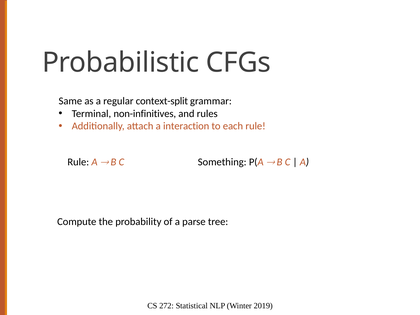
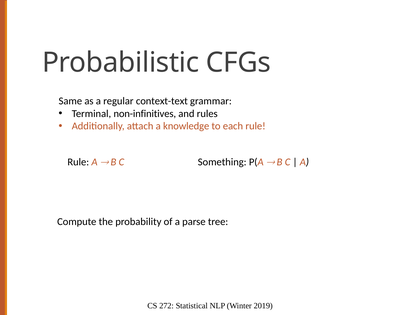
context-split: context-split -> context-text
interaction: interaction -> knowledge
